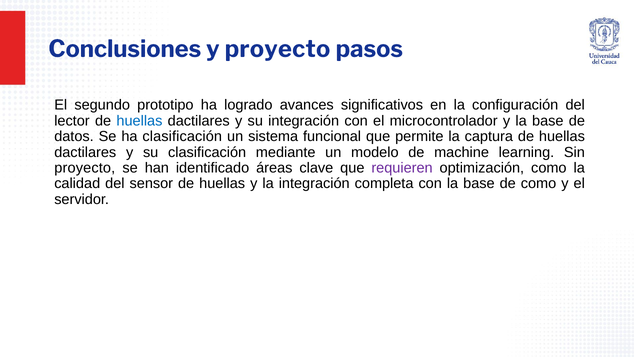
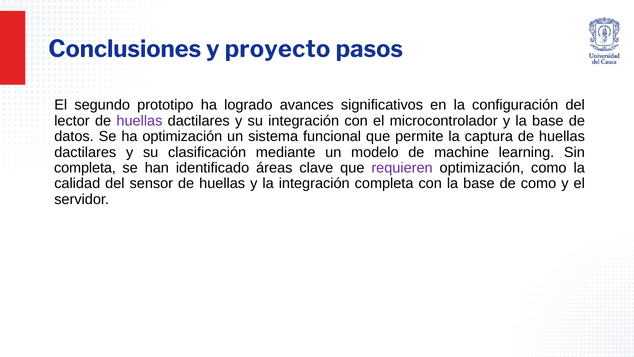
huellas at (139, 121) colour: blue -> purple
ha clasificación: clasificación -> optimización
proyecto at (85, 168): proyecto -> completa
